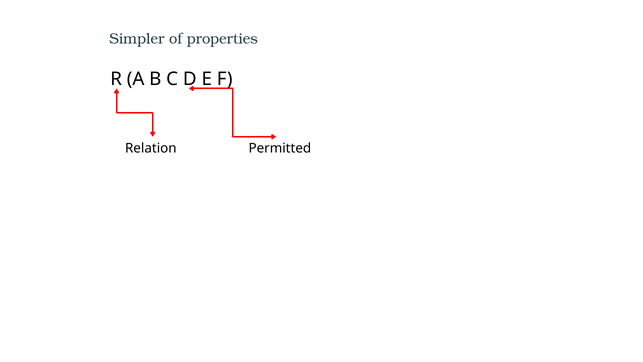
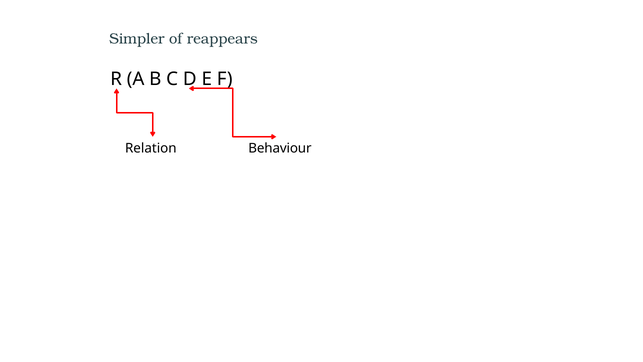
properties: properties -> reappears
Permitted: Permitted -> Behaviour
